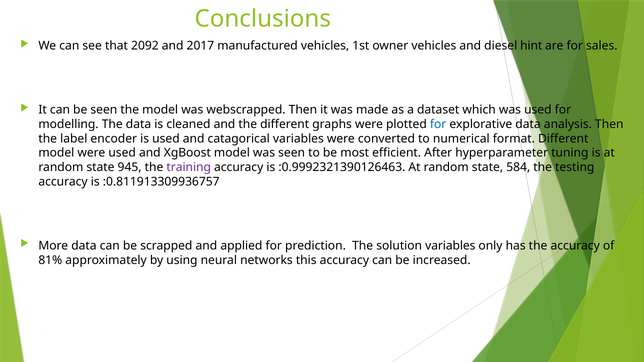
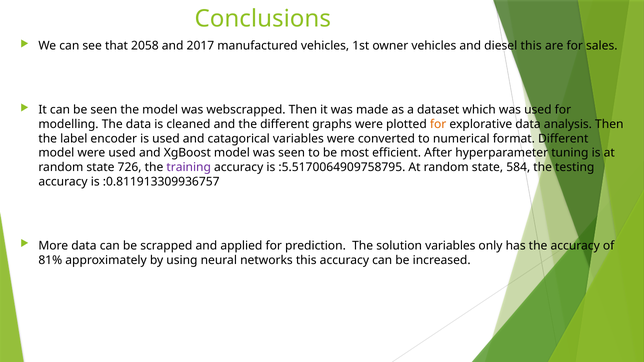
2092: 2092 -> 2058
diesel hint: hint -> this
for at (438, 124) colour: blue -> orange
945: 945 -> 726
:0.9992321390126463: :0.9992321390126463 -> :5.5170064909758795
